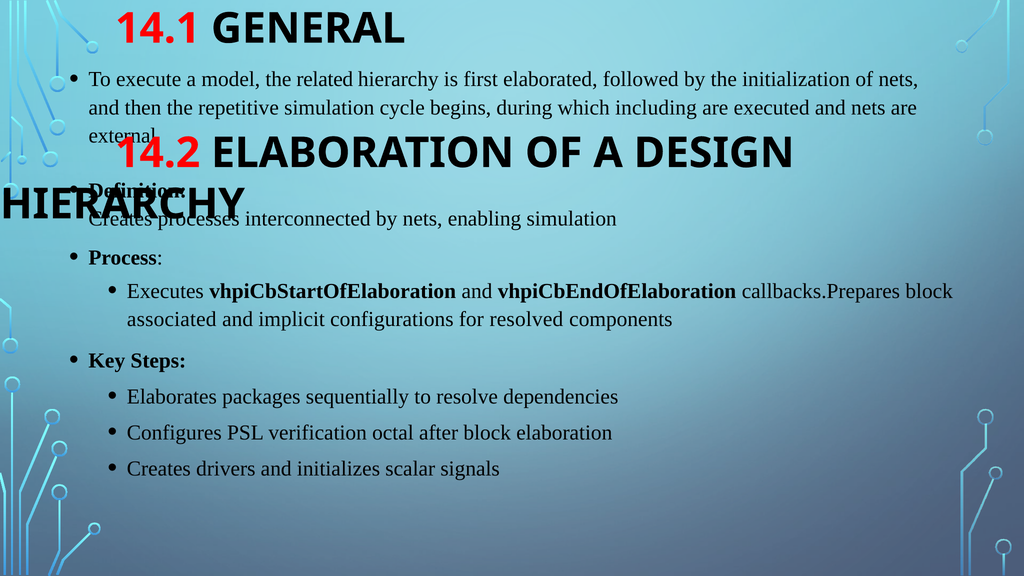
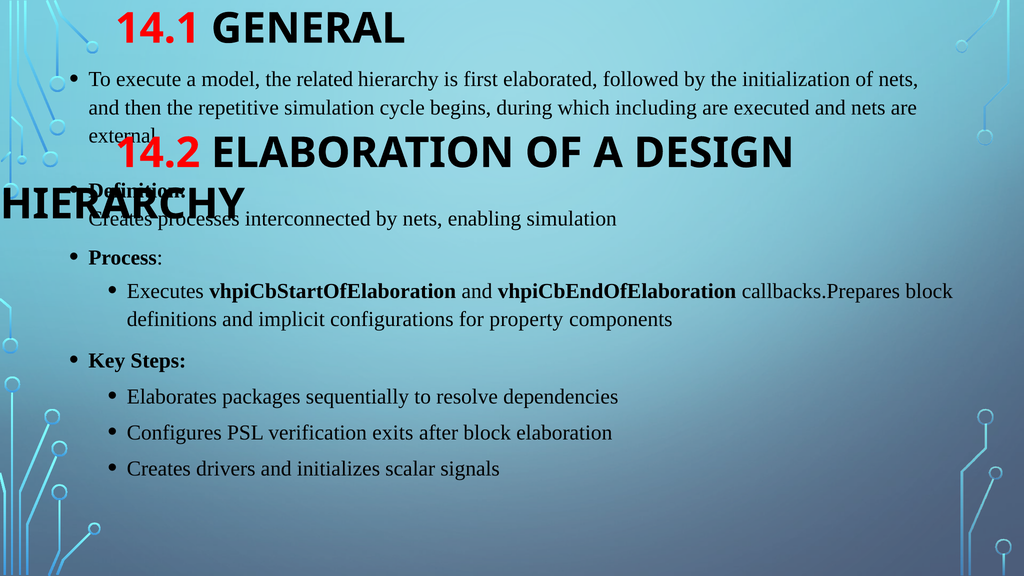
associated: associated -> definitions
resolved: resolved -> property
octal: octal -> exits
